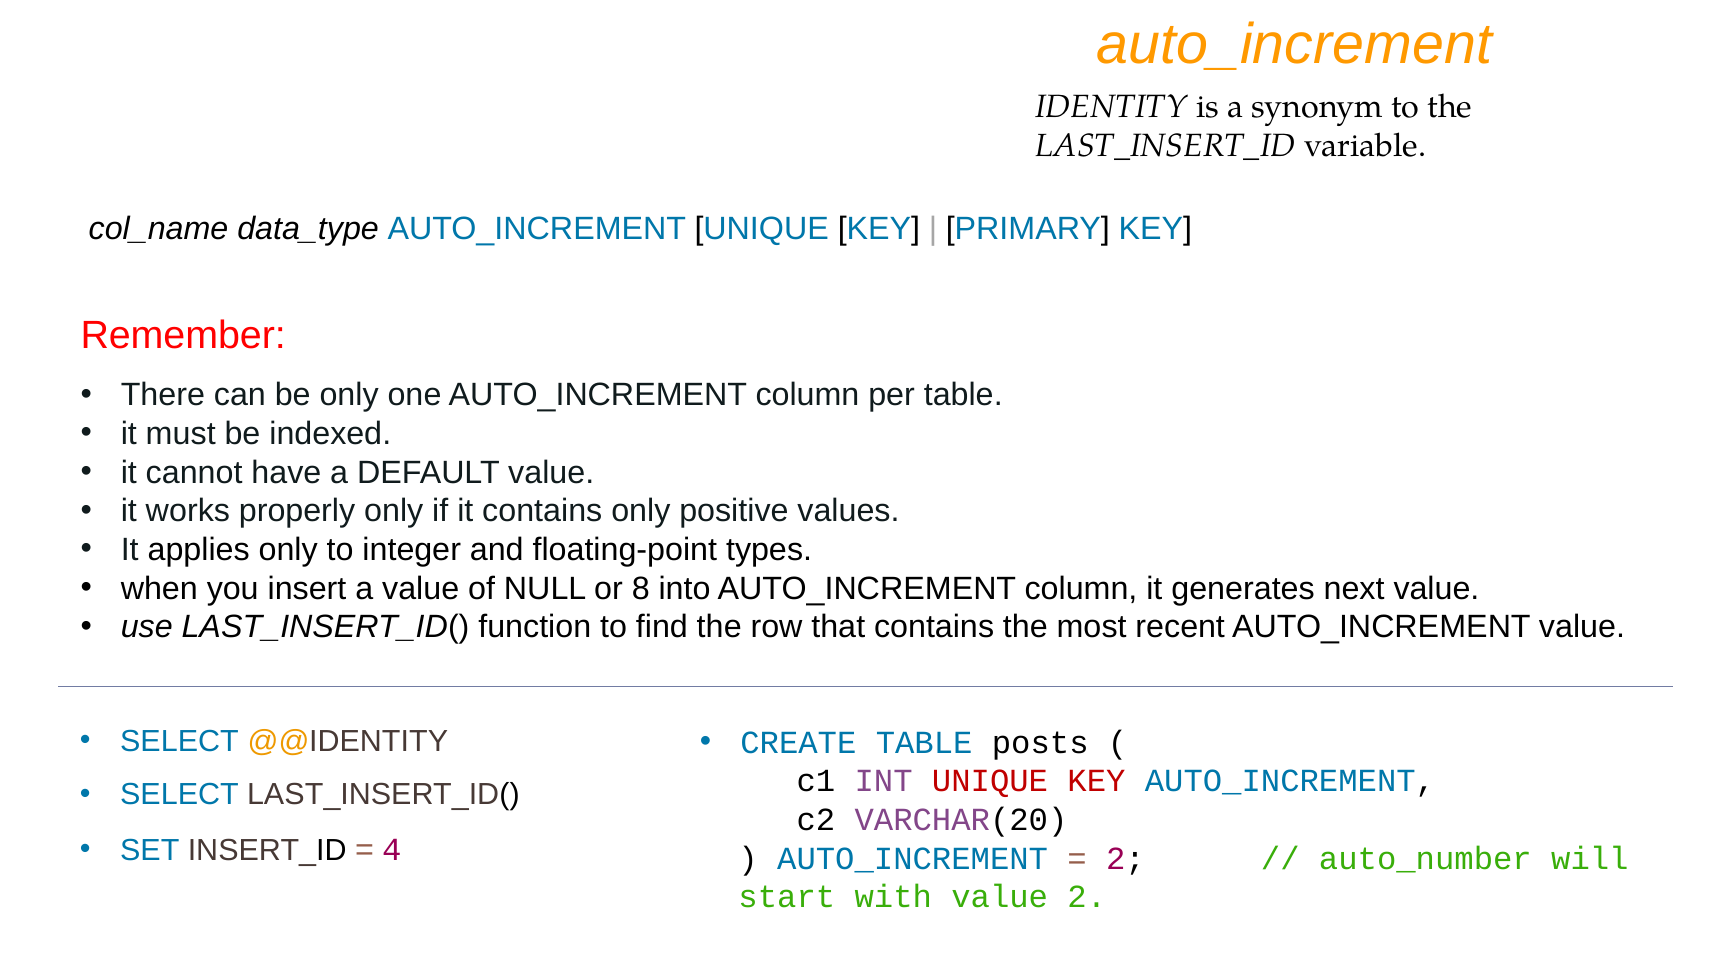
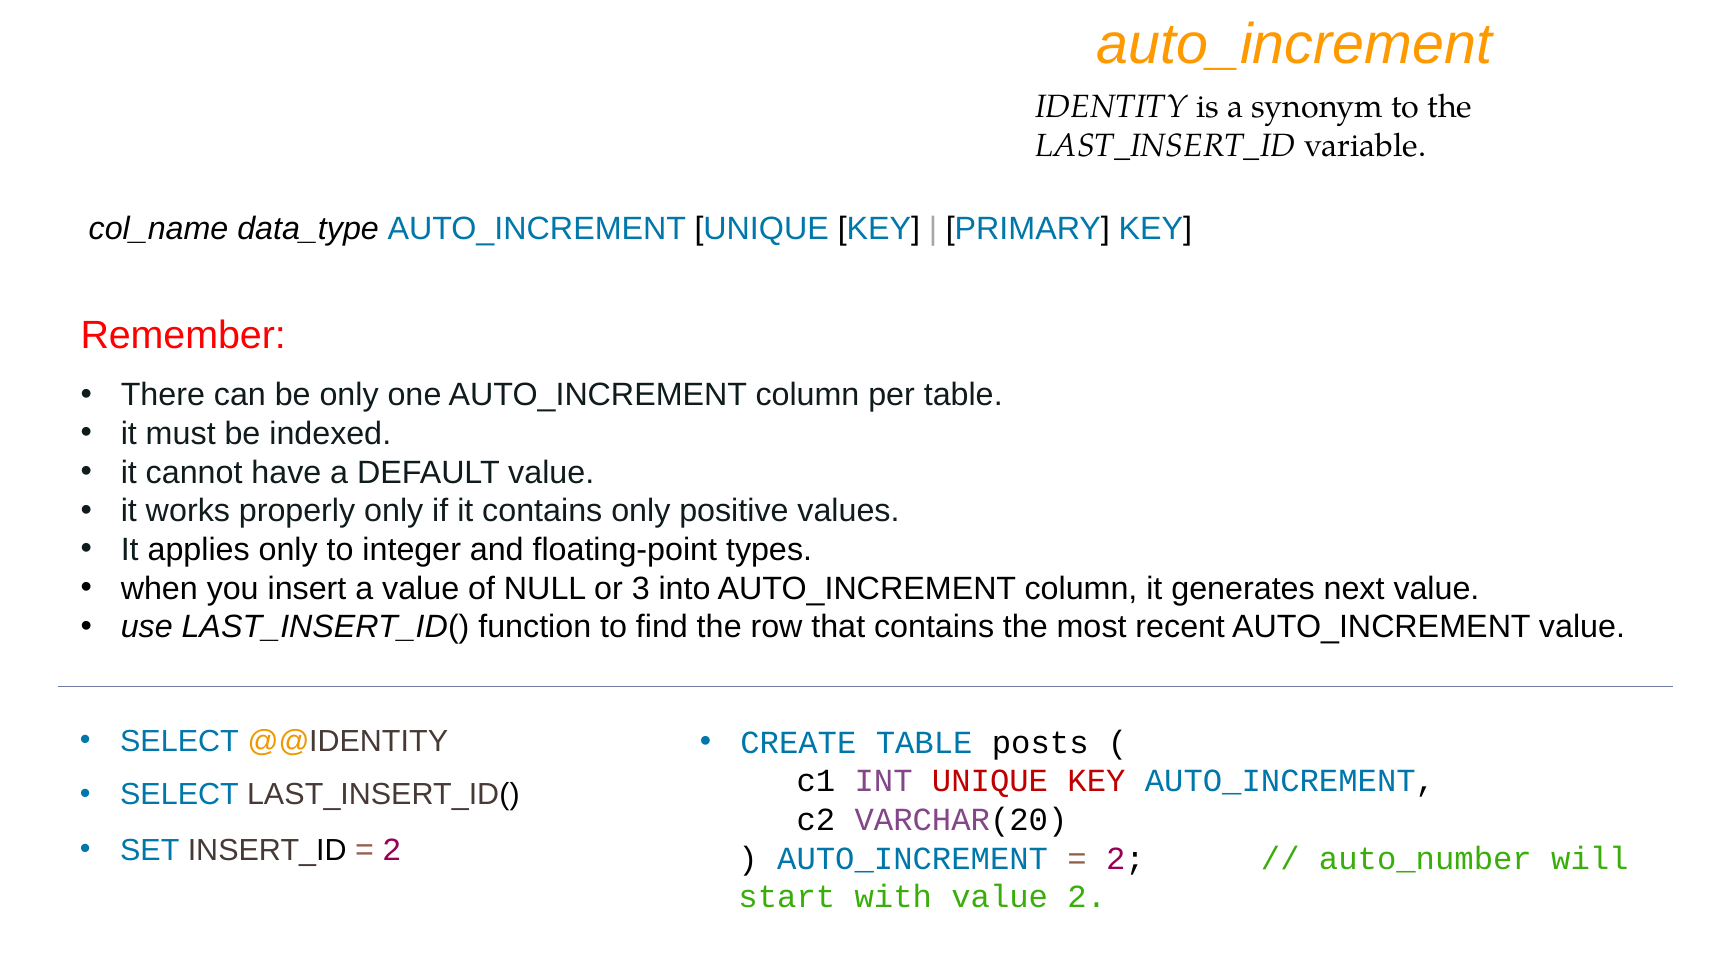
8: 8 -> 3
4 at (392, 850): 4 -> 2
